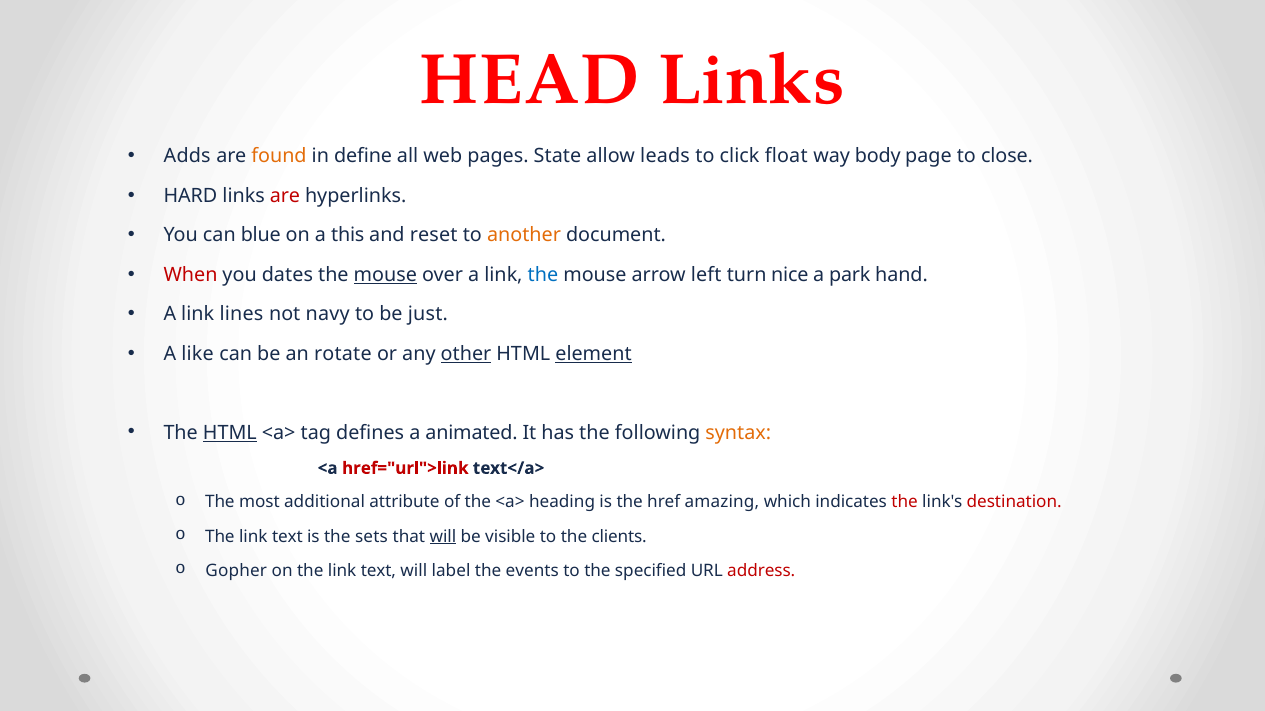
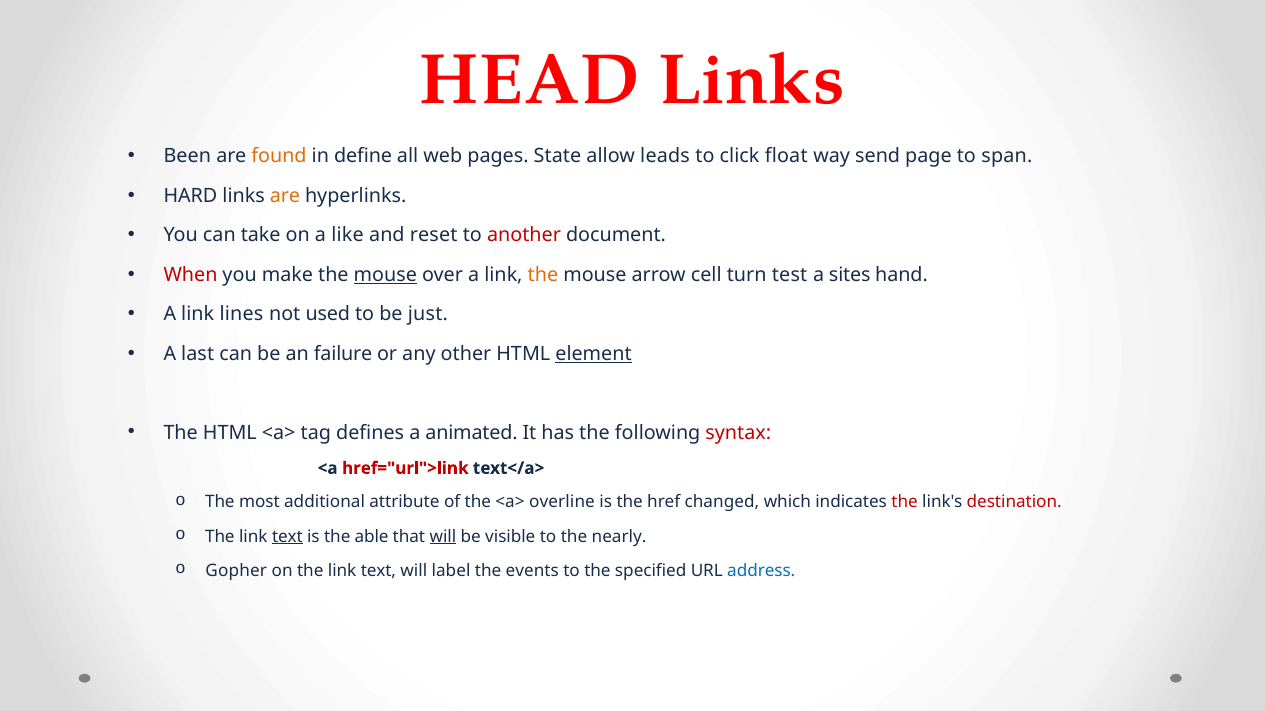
Adds: Adds -> Been
body: body -> send
close: close -> span
are at (285, 196) colour: red -> orange
blue: blue -> take
this: this -> like
another colour: orange -> red
dates: dates -> make
the at (543, 275) colour: blue -> orange
left: left -> cell
nice: nice -> test
park: park -> sites
navy: navy -> used
like: like -> last
rotate: rotate -> failure
other underline: present -> none
HTML at (230, 433) underline: present -> none
syntax colour: orange -> red
heading: heading -> overline
amazing: amazing -> changed
text at (287, 537) underline: none -> present
sets: sets -> able
clients: clients -> nearly
address colour: red -> blue
